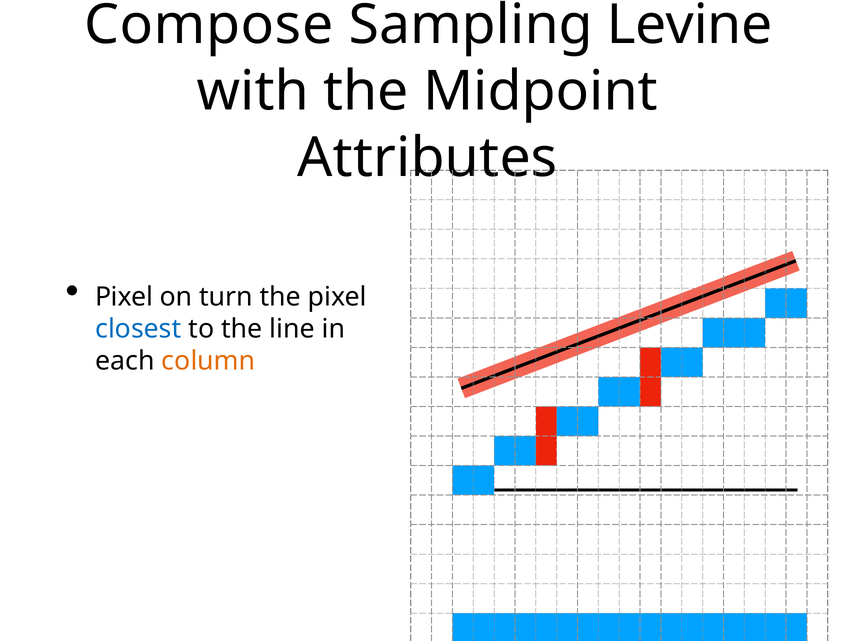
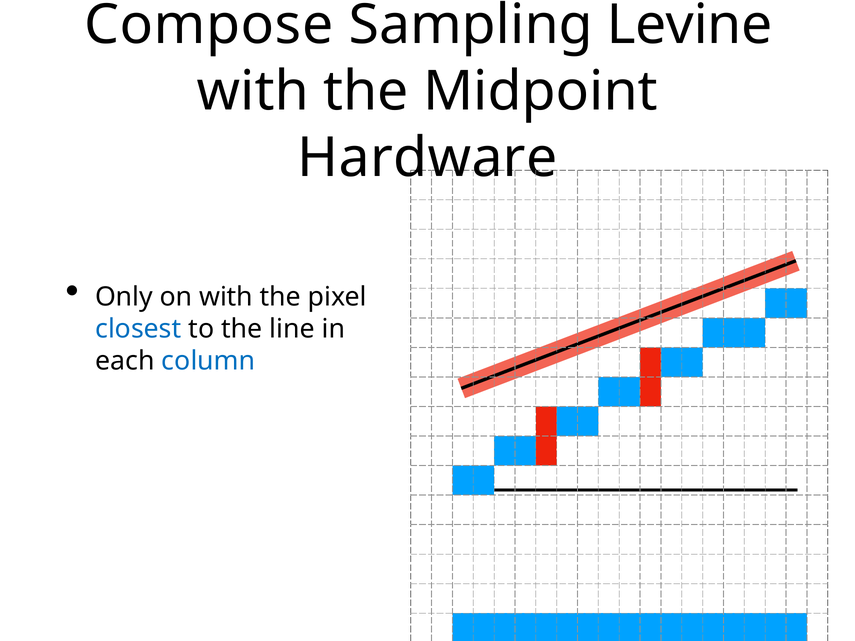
Attributes: Attributes -> Hardware
Pixel at (124, 297): Pixel -> Only
on turn: turn -> with
column colour: orange -> blue
